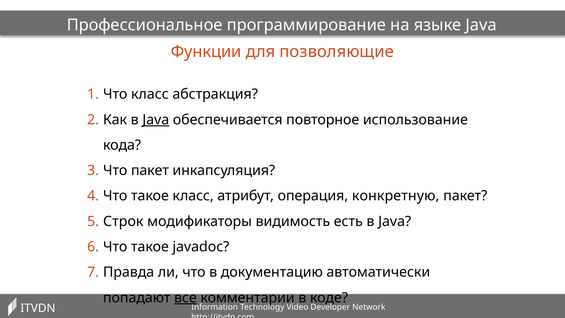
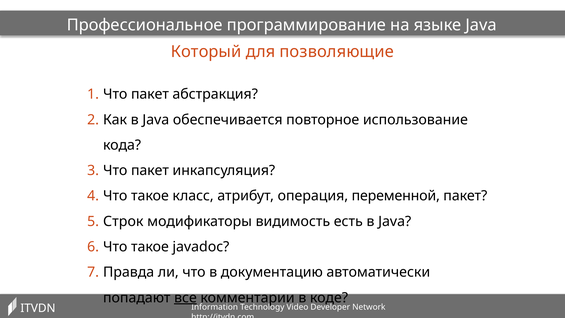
Функции: Функции -> Который
класс at (150, 94): класс -> пакет
Java at (156, 120) underline: present -> none
конкретную: конкретную -> переменной
